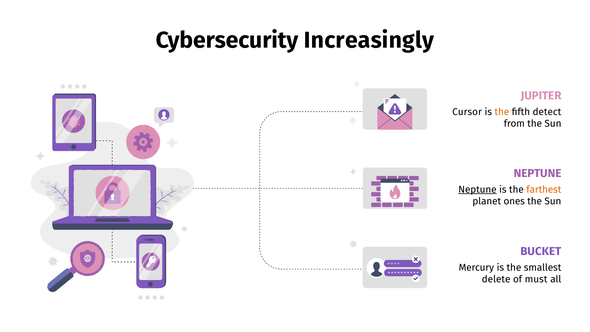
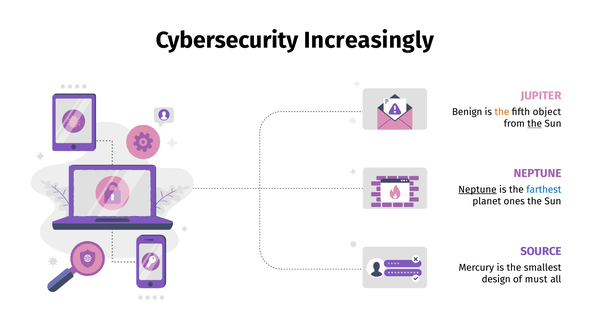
Cursor: Cursor -> Benign
detect: detect -> object
the at (535, 124) underline: none -> present
farthest colour: orange -> blue
BUCKET: BUCKET -> SOURCE
delete: delete -> design
